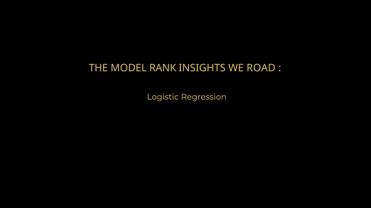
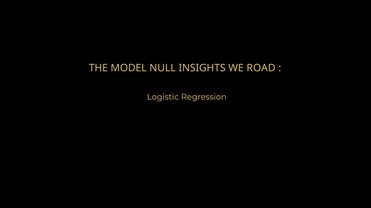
RANK: RANK -> NULL
